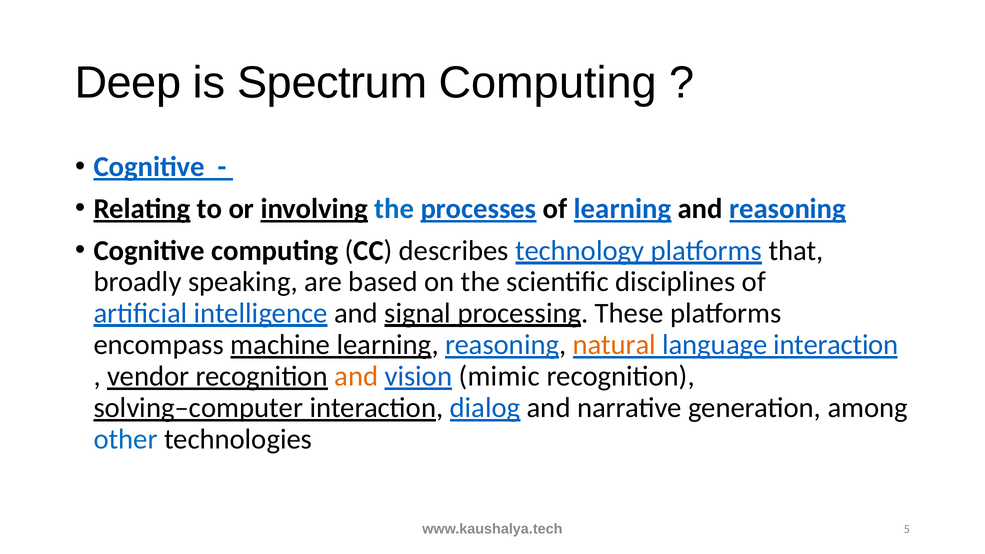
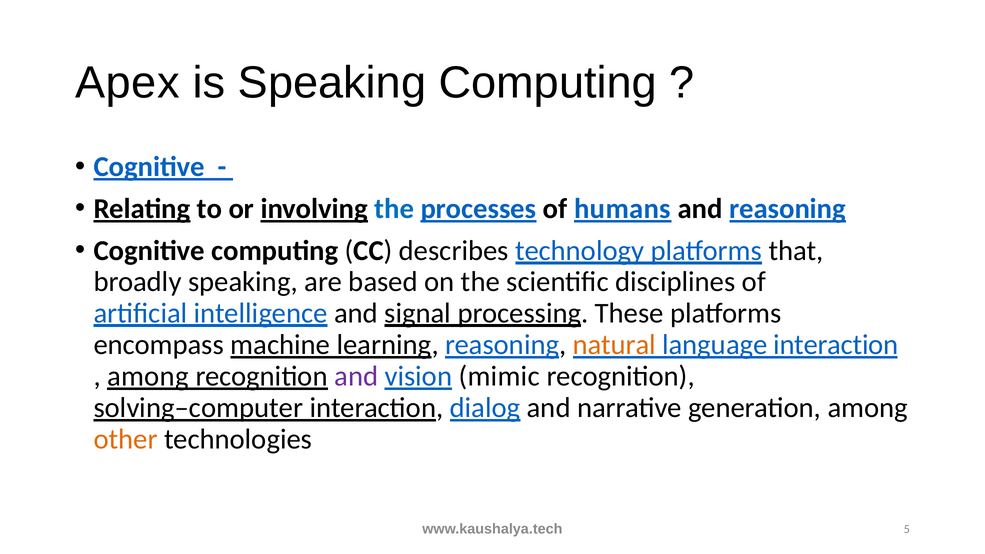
Deep: Deep -> Apex
is Spectrum: Spectrum -> Speaking
of learning: learning -> humans
vendor at (148, 376): vendor -> among
and at (356, 376) colour: orange -> purple
other colour: blue -> orange
